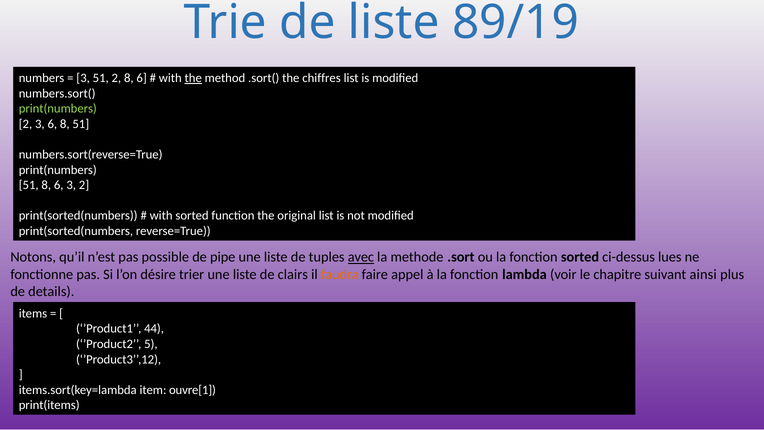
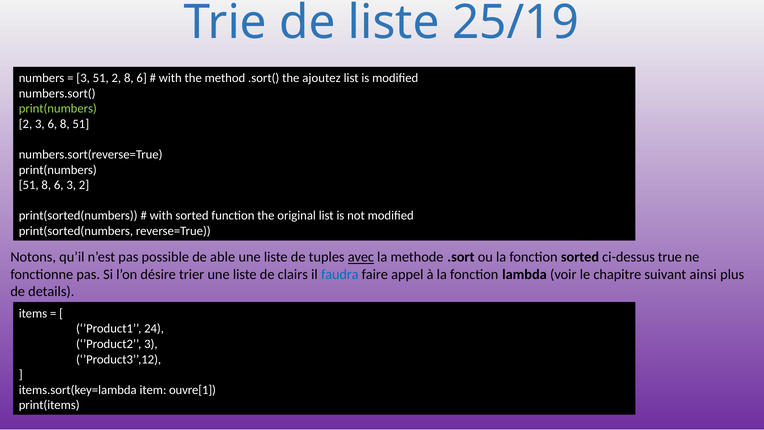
89/19: 89/19 -> 25/19
the at (193, 78) underline: present -> none
chiffres: chiffres -> ajoutez
pipe: pipe -> able
lues: lues -> true
faudra colour: orange -> blue
44: 44 -> 24
’Product2 5: 5 -> 3
